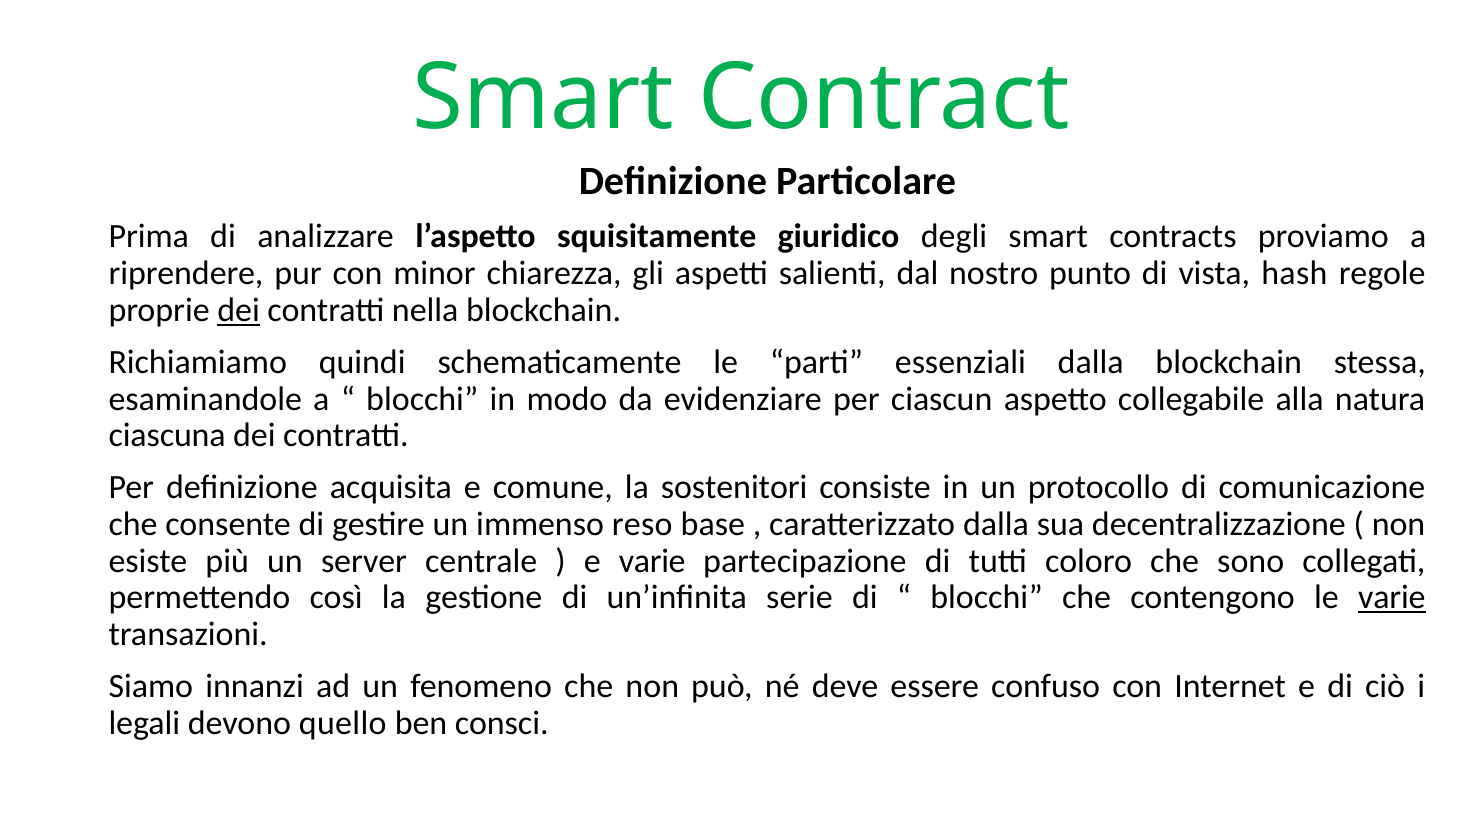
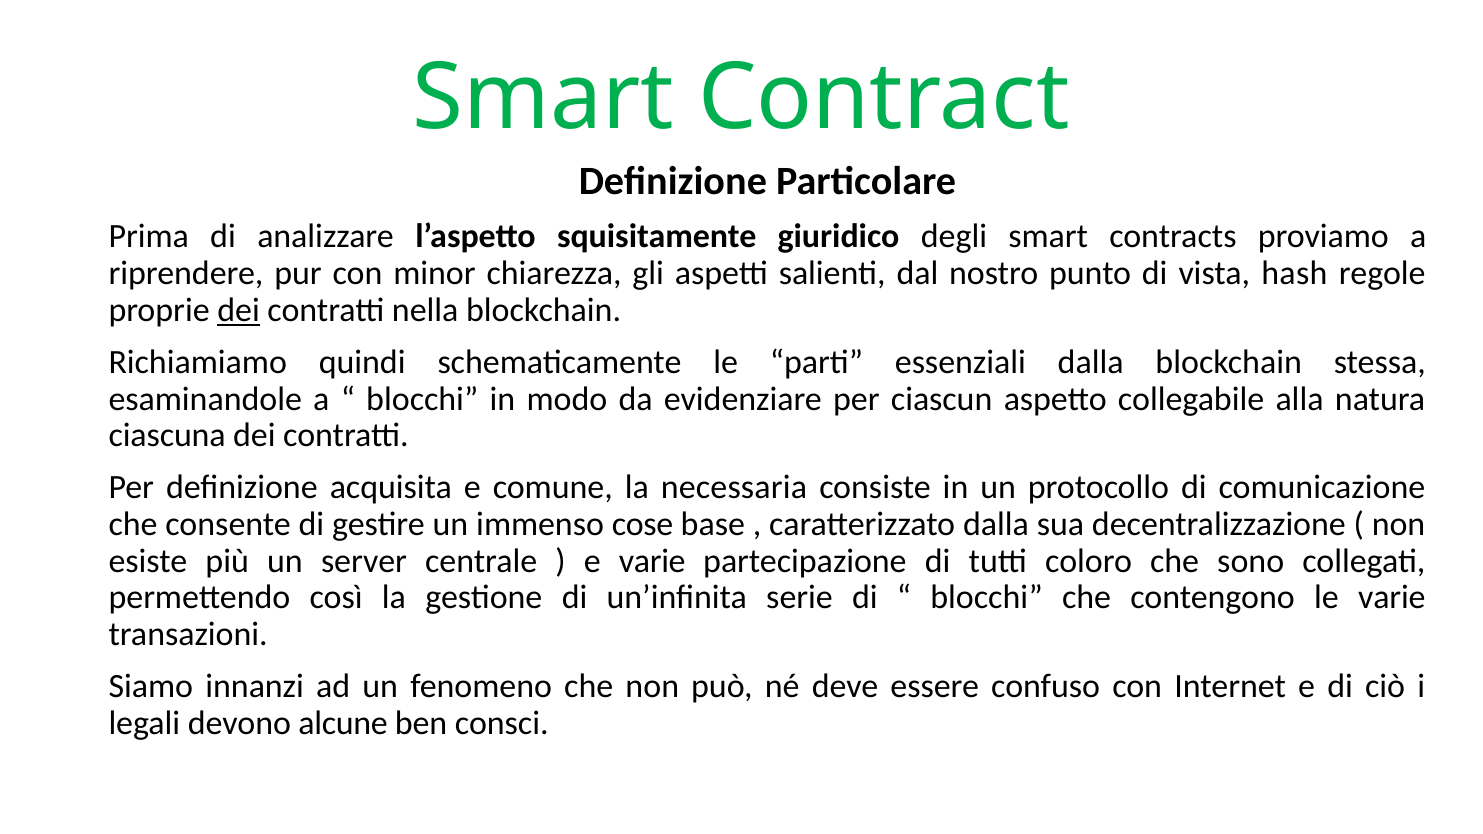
sostenitori: sostenitori -> necessaria
reso: reso -> cose
varie at (1392, 598) underline: present -> none
quello: quello -> alcune
